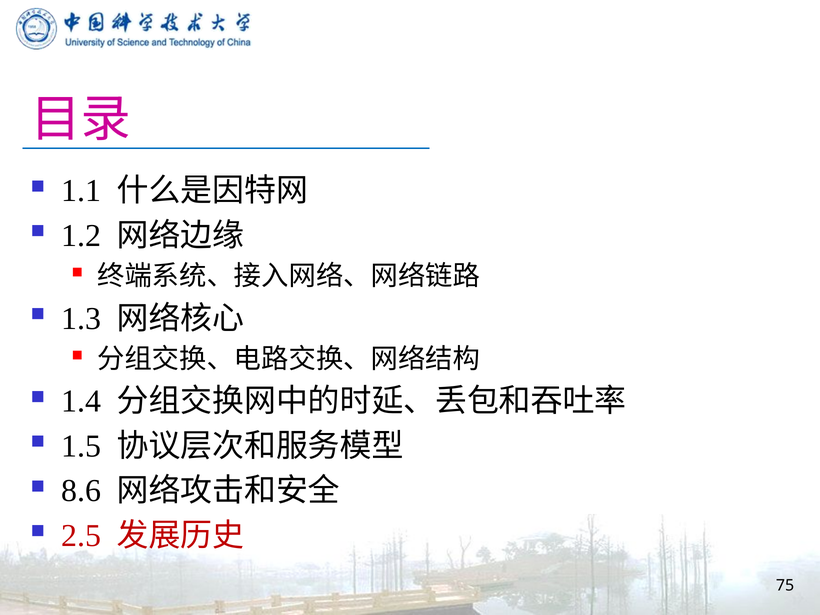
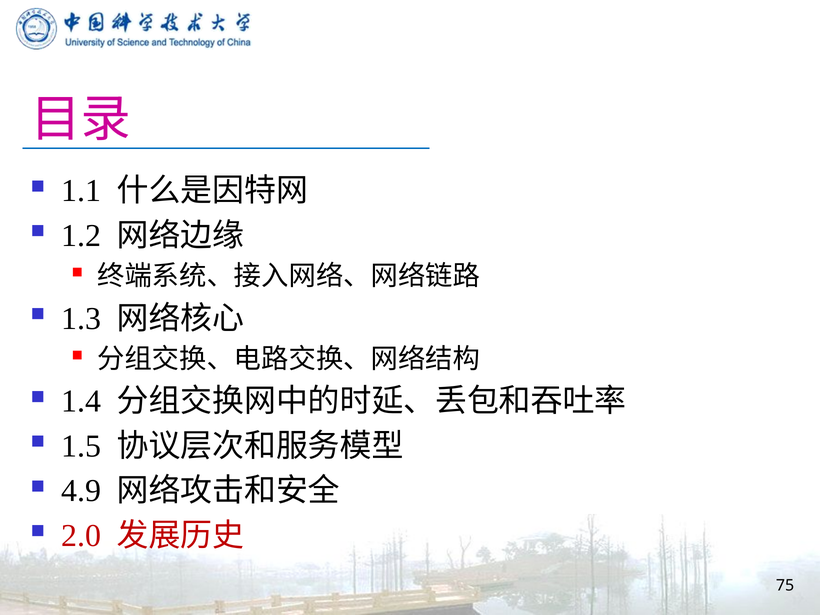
8.6: 8.6 -> 4.9
2.5: 2.5 -> 2.0
